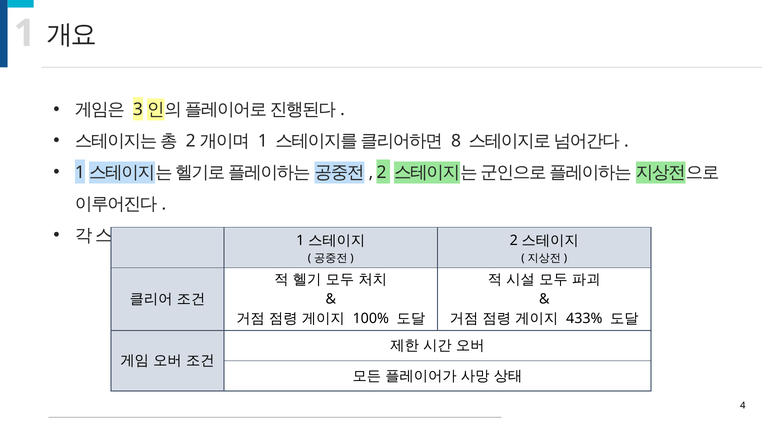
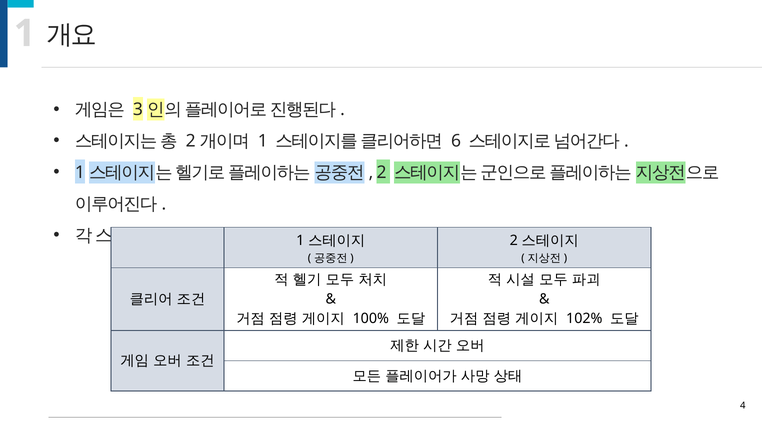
8: 8 -> 6
433%: 433% -> 102%
